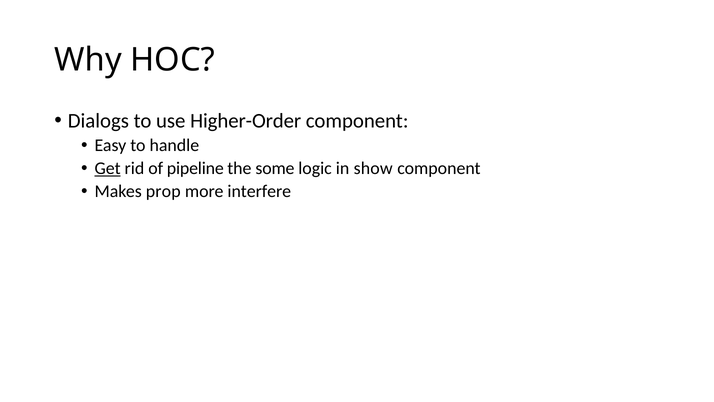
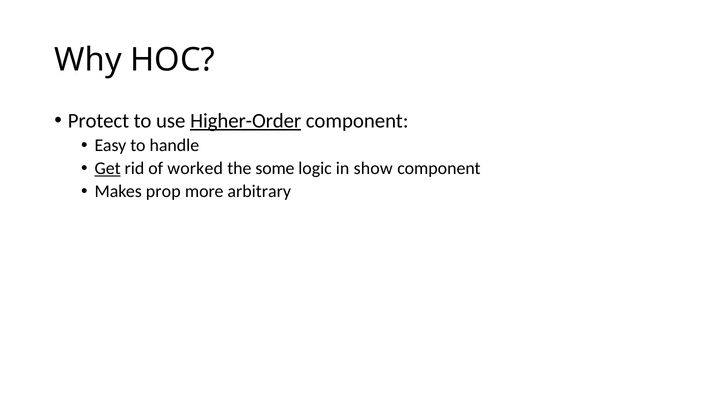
Dialogs: Dialogs -> Protect
Higher-Order underline: none -> present
pipeline: pipeline -> worked
interfere: interfere -> arbitrary
